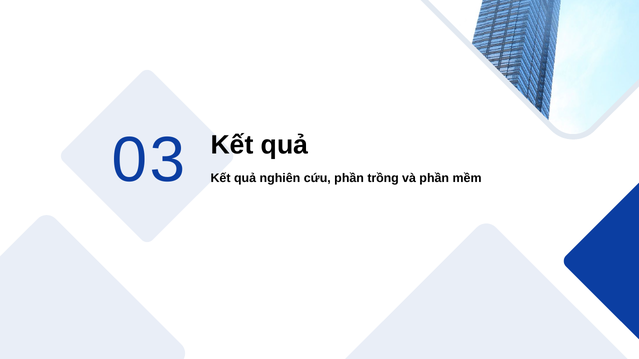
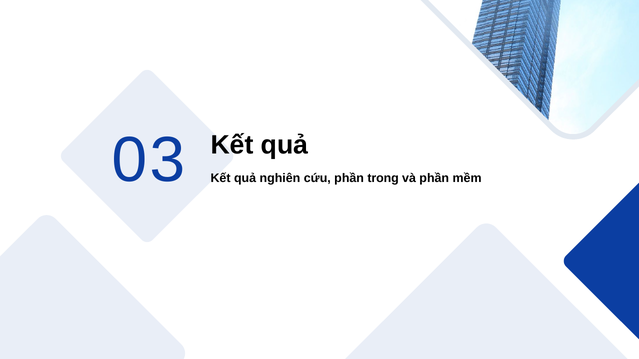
trồng: trồng -> trong
